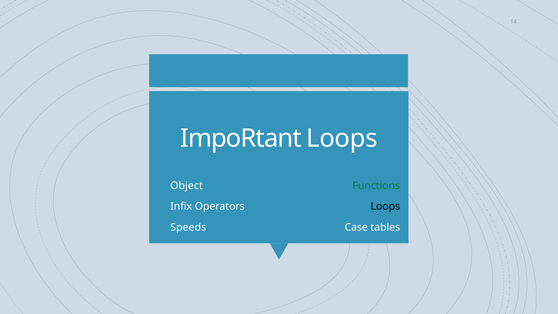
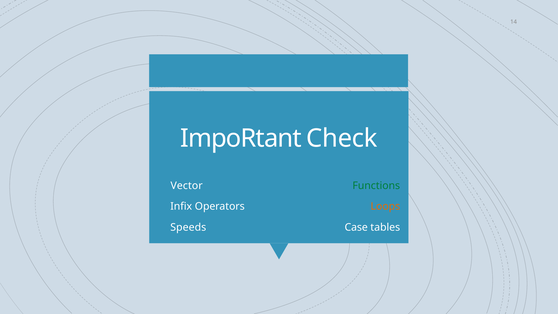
ImpoRtant Loops: Loops -> Check
Object: Object -> Vector
Loops at (385, 206) colour: black -> orange
